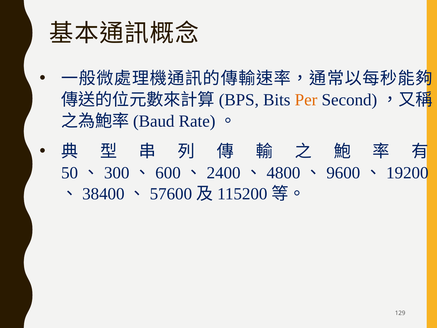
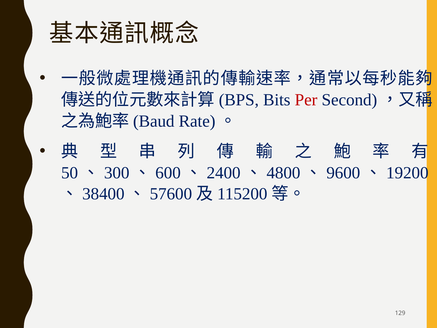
Per colour: orange -> red
